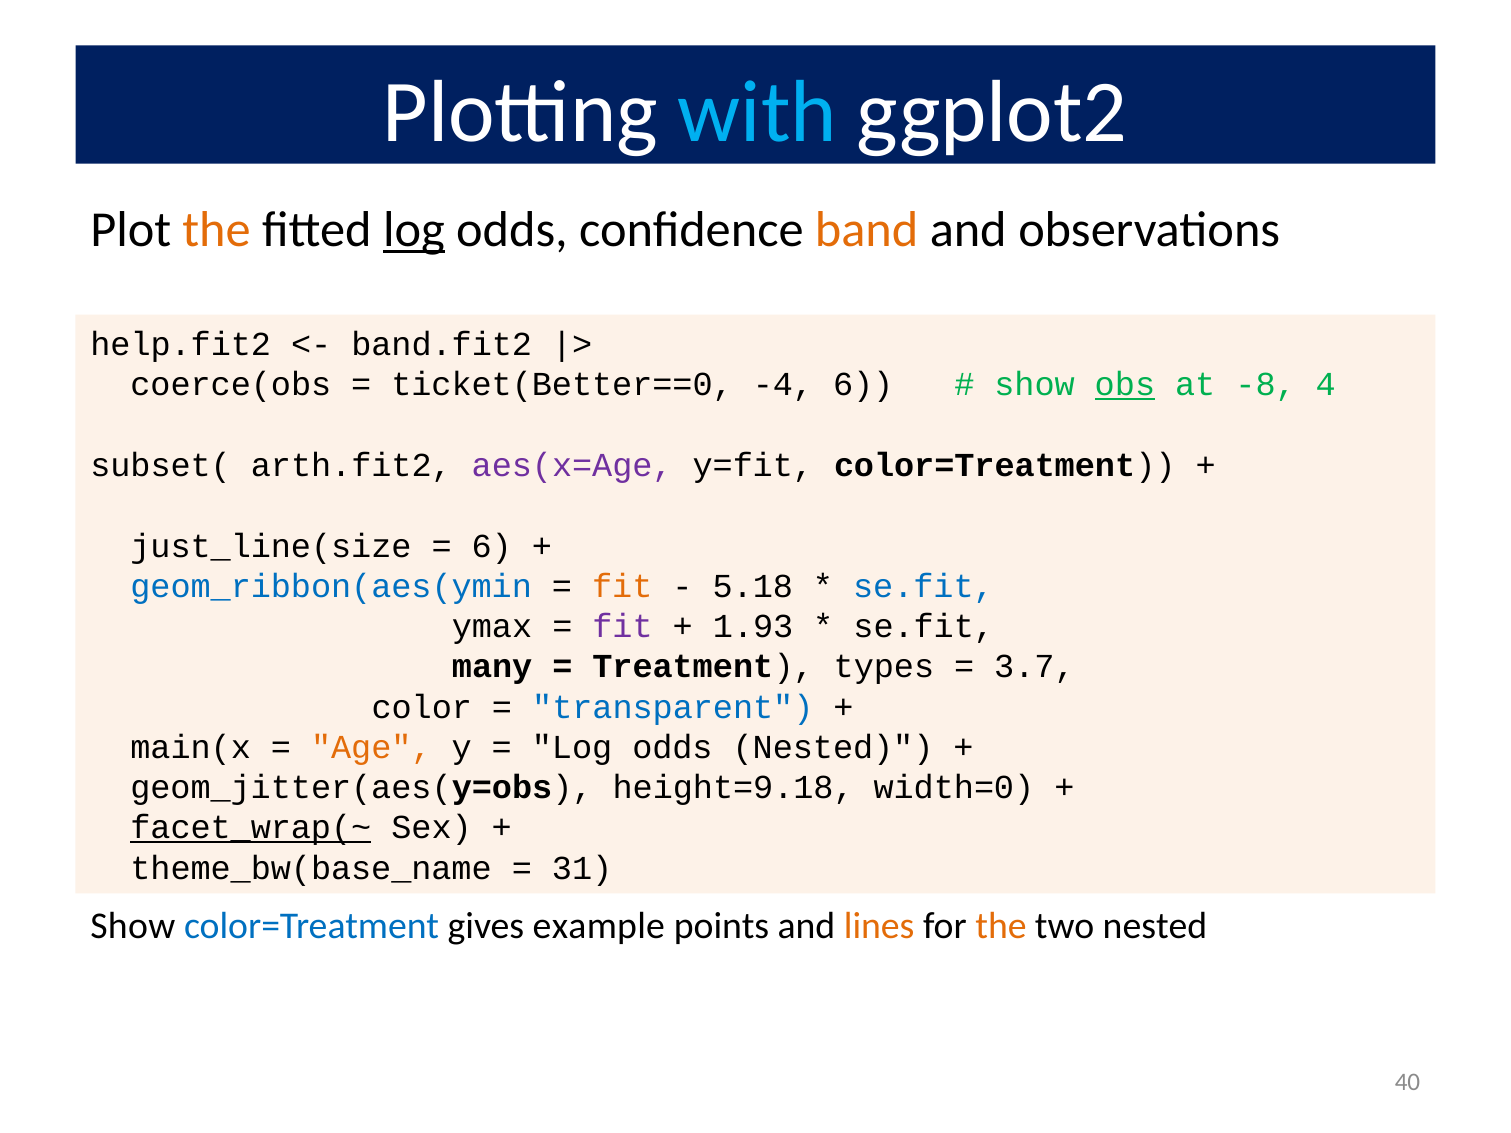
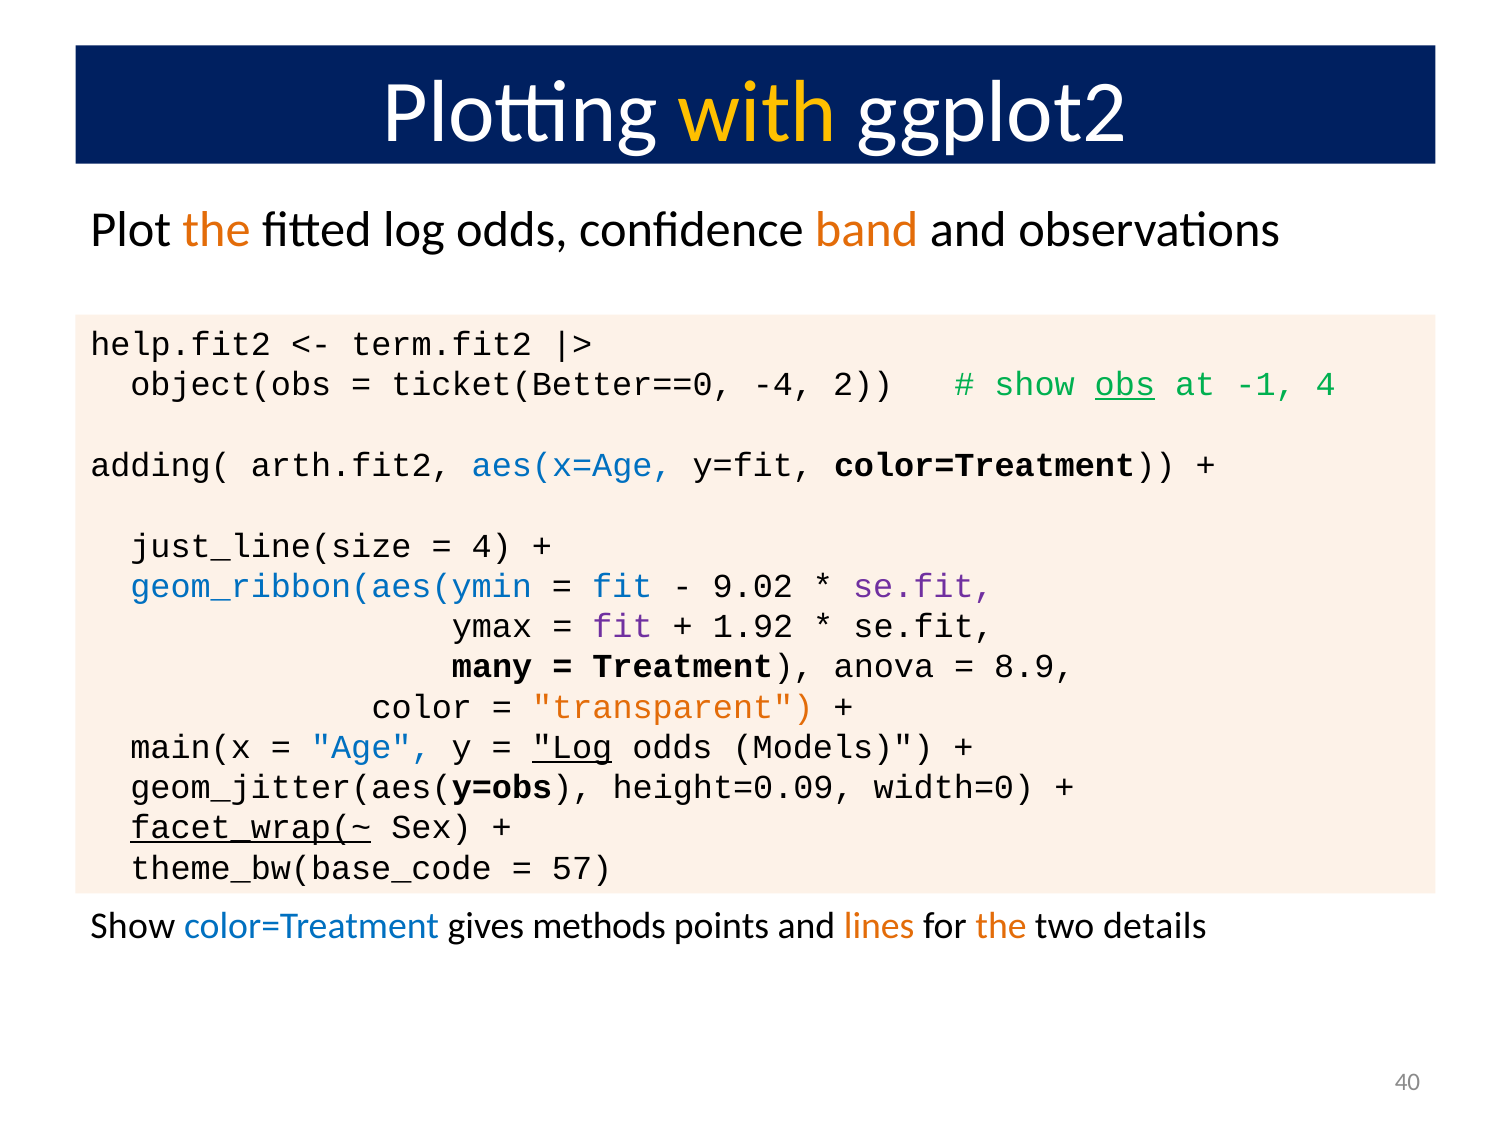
with colour: light blue -> yellow
log at (414, 230) underline: present -> none
band.fit2: band.fit2 -> term.fit2
coerce(obs: coerce(obs -> object(obs
-4 6: 6 -> 2
-8: -8 -> -1
subset(: subset( -> adding(
aes(x=Age colour: purple -> blue
6 at (492, 546): 6 -> 4
fit at (622, 586) colour: orange -> blue
5.18: 5.18 -> 9.02
se.fit at (923, 586) colour: blue -> purple
1.93: 1.93 -> 1.92
types: types -> anova
3.7: 3.7 -> 8.9
transparent colour: blue -> orange
Age colour: orange -> blue
Log at (572, 747) underline: none -> present
odds Nested: Nested -> Models
height=9.18: height=9.18 -> height=0.09
theme_bw(base_name: theme_bw(base_name -> theme_bw(base_code
31: 31 -> 57
example: example -> methods
two nested: nested -> details
